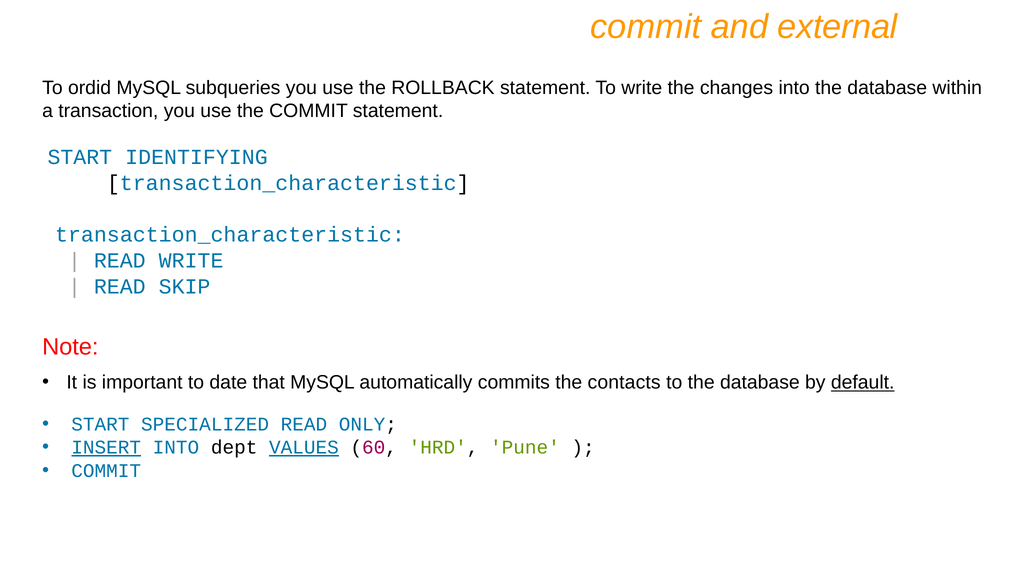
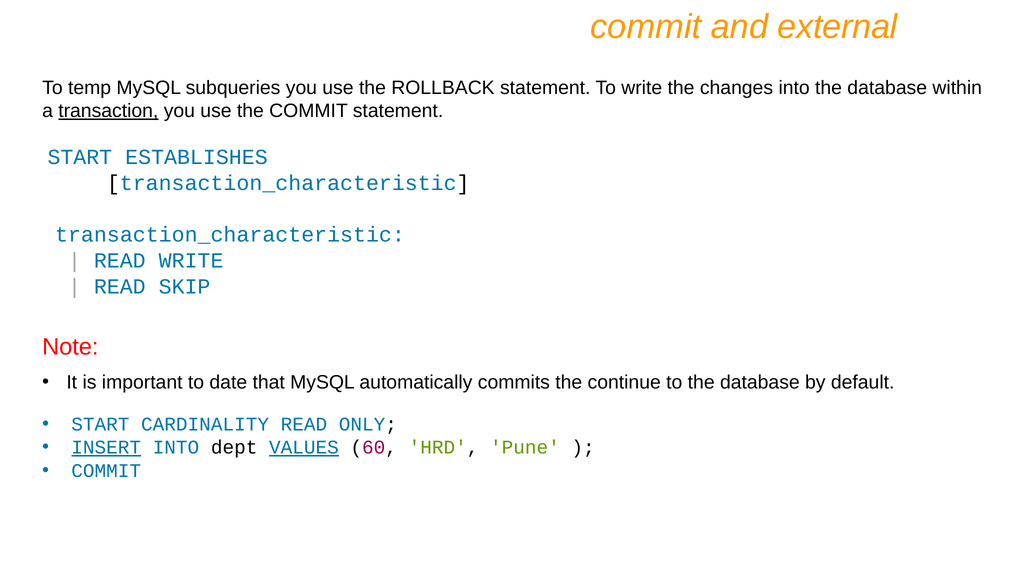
ordid: ordid -> temp
transaction underline: none -> present
IDENTIFYING: IDENTIFYING -> ESTABLISHES
contacts: contacts -> continue
default underline: present -> none
SPECIALIZED: SPECIALIZED -> CARDINALITY
